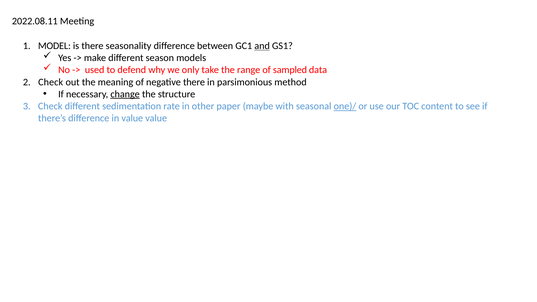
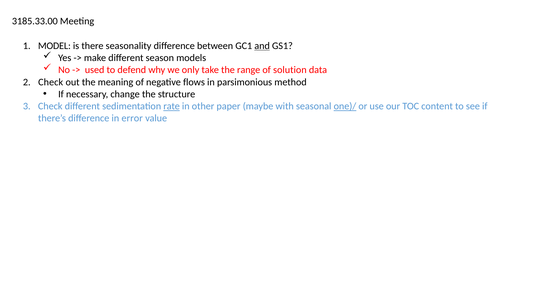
2022.08.11: 2022.08.11 -> 3185.33.00
sampled: sampled -> solution
negative there: there -> flows
change underline: present -> none
rate underline: none -> present
in value: value -> error
